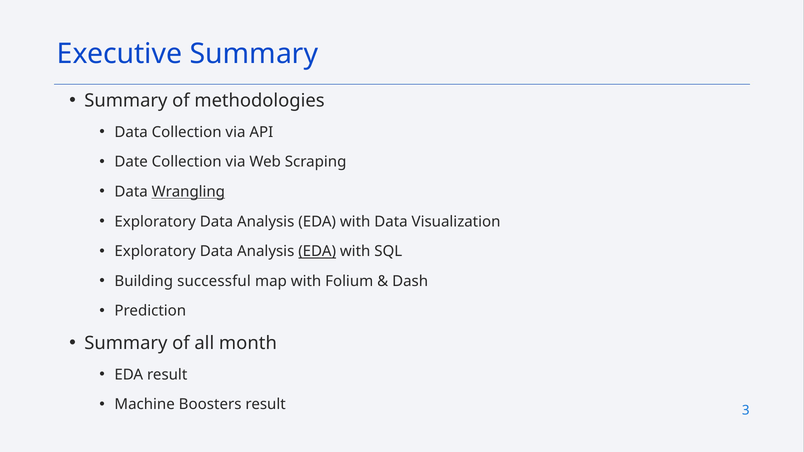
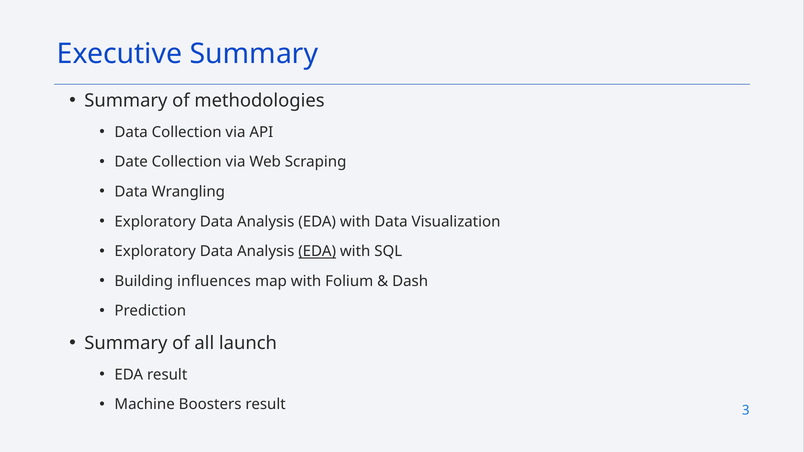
Wrangling underline: present -> none
successful: successful -> influences
month: month -> launch
